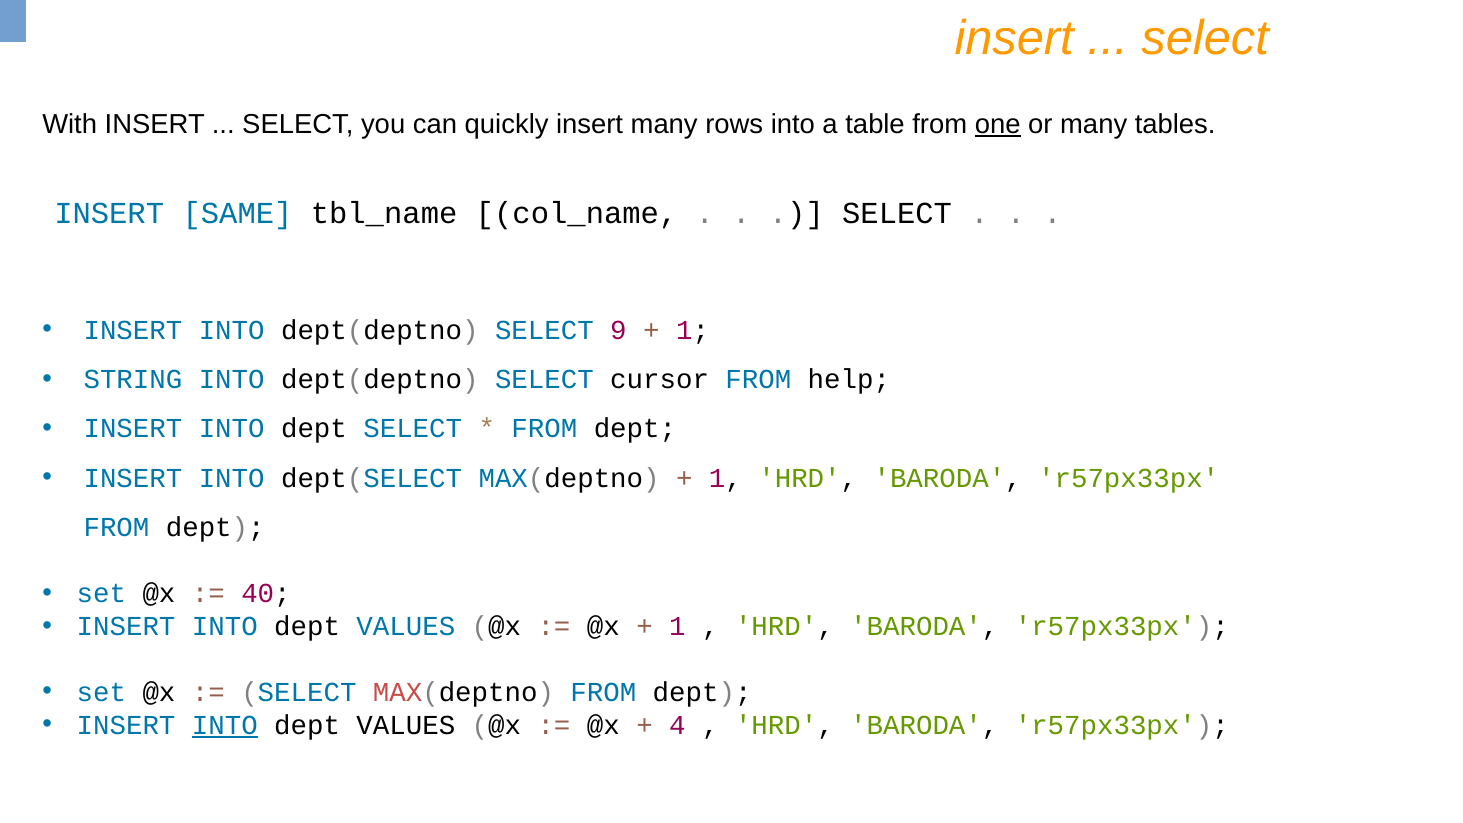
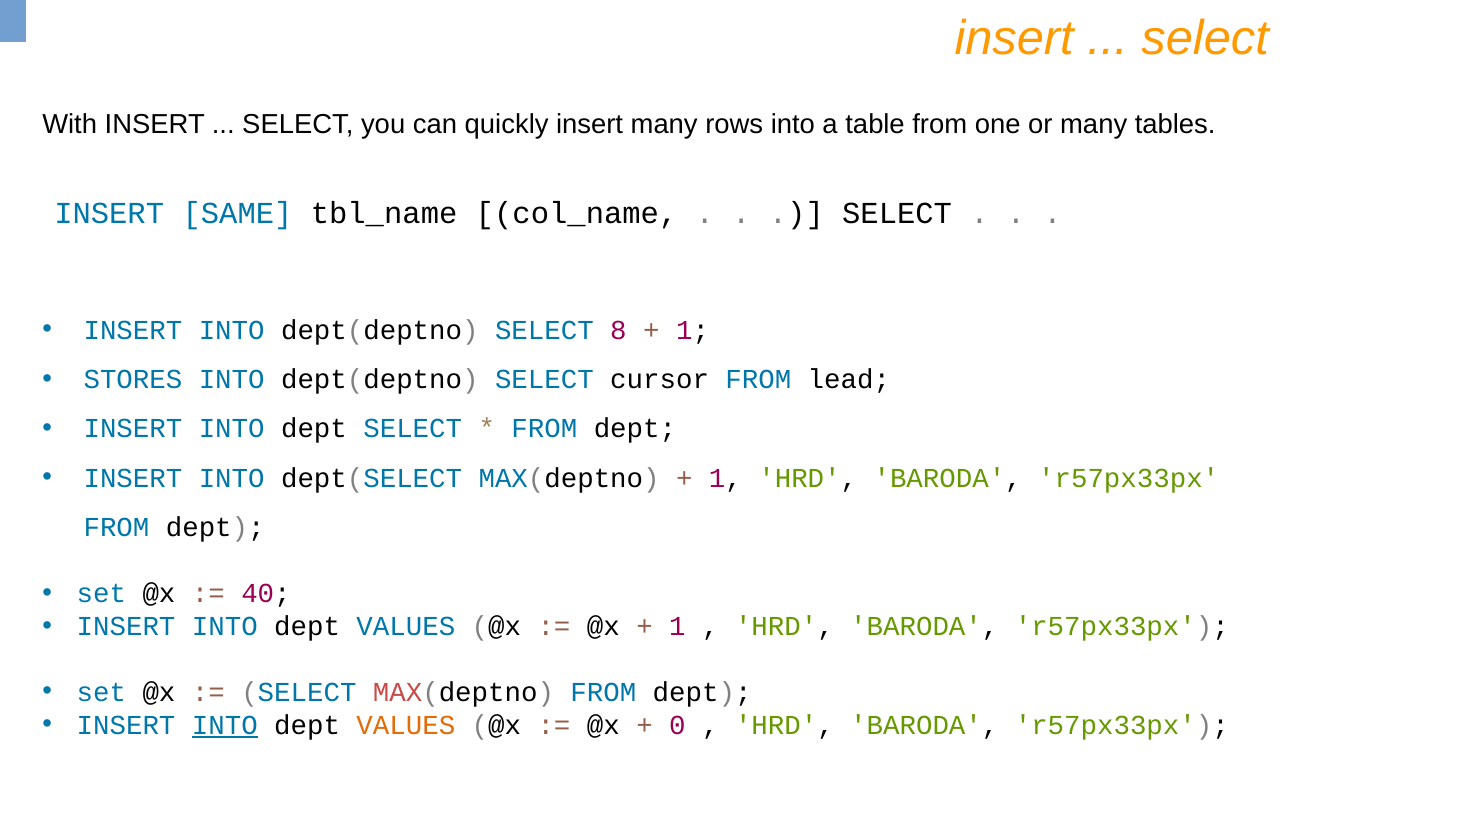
one underline: present -> none
9: 9 -> 8
STRING: STRING -> STORES
help: help -> lead
VALUES at (406, 725) colour: black -> orange
4: 4 -> 0
